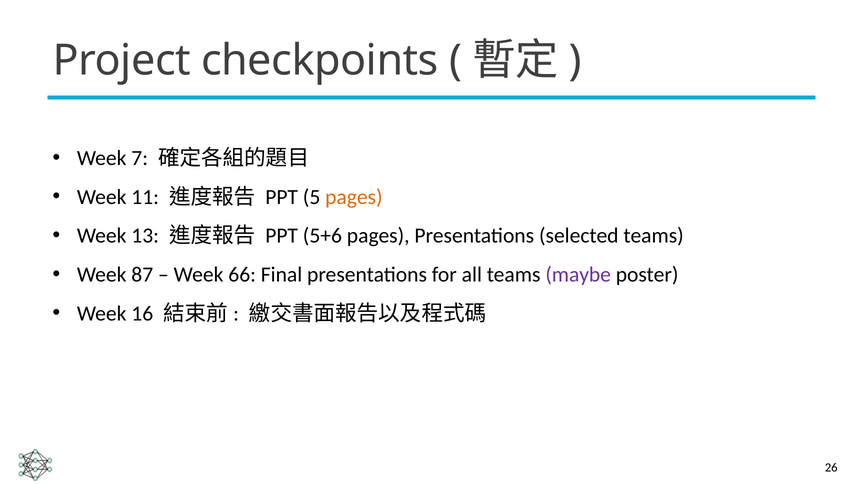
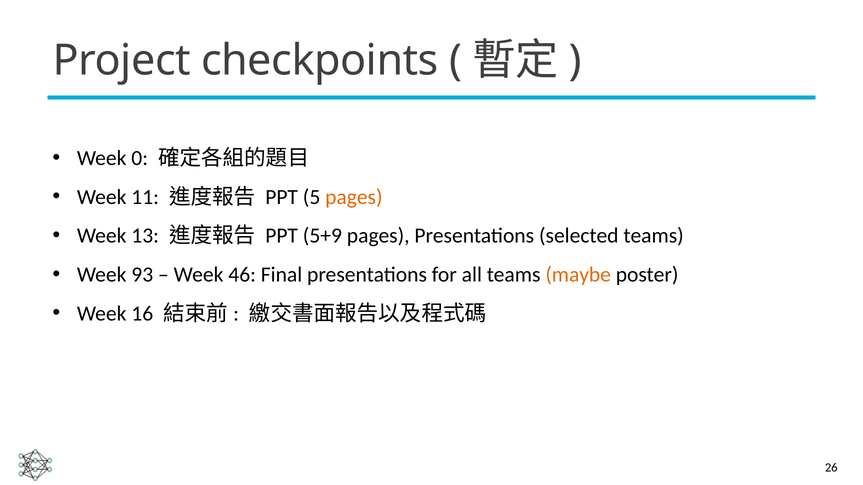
7: 7 -> 0
5+6: 5+6 -> 5+9
87: 87 -> 93
66: 66 -> 46
maybe colour: purple -> orange
